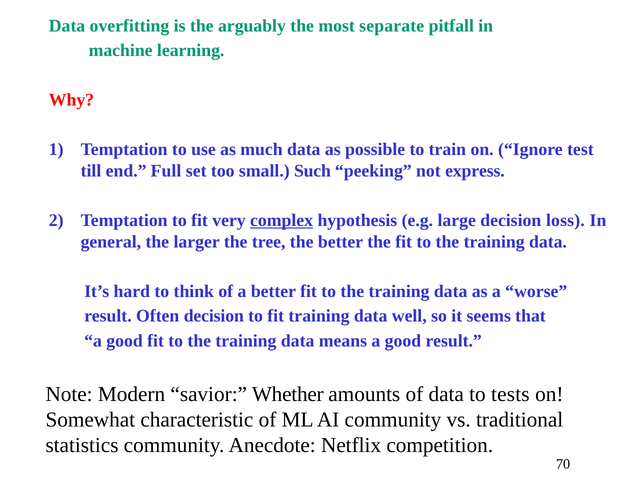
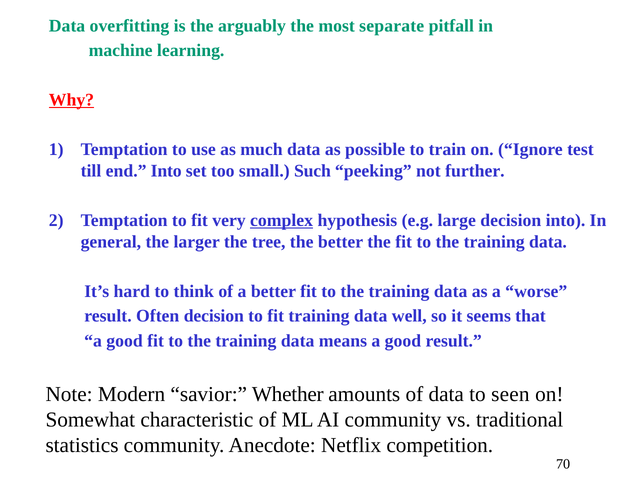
Why underline: none -> present
end Full: Full -> Into
express: express -> further
decision loss: loss -> into
tests: tests -> seen
